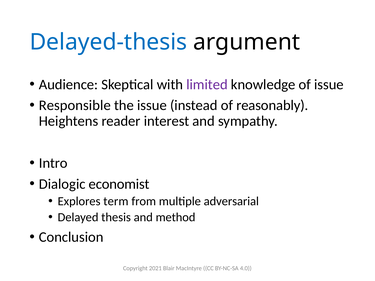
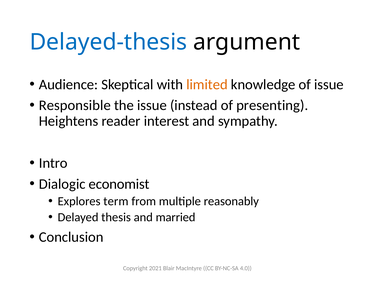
limited colour: purple -> orange
reasonably: reasonably -> presenting
adversarial: adversarial -> reasonably
method: method -> married
